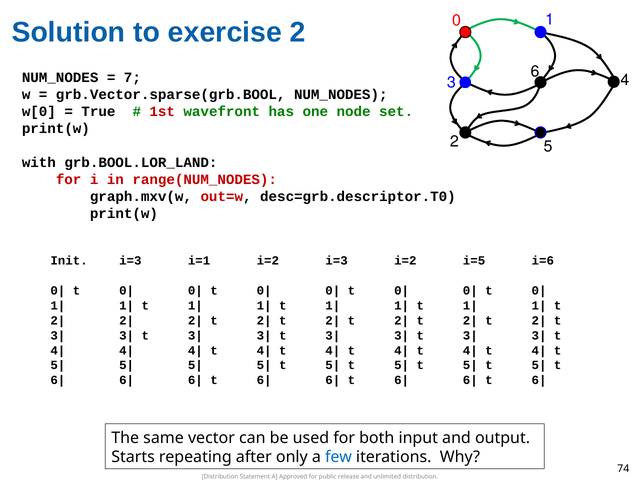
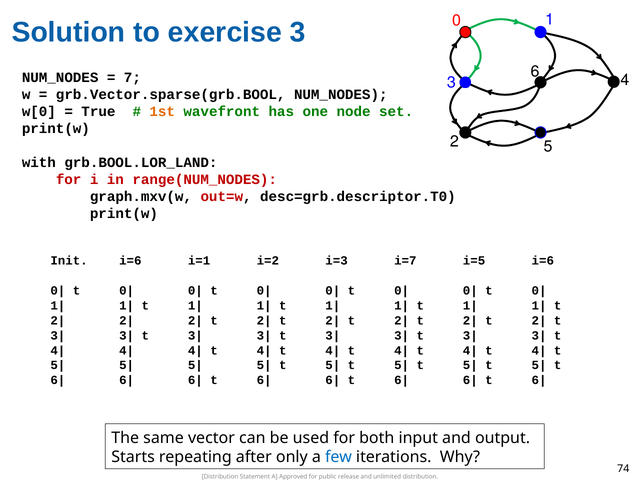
exercise 2: 2 -> 3
1st colour: red -> orange
i=3 at (130, 261): i=3 -> i=6
i=2 at (405, 261): i=2 -> i=7
